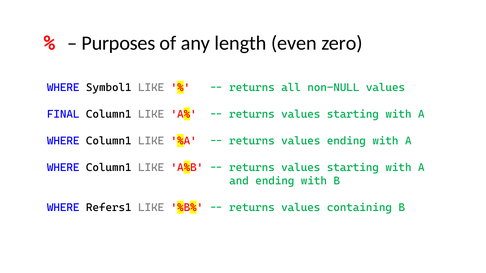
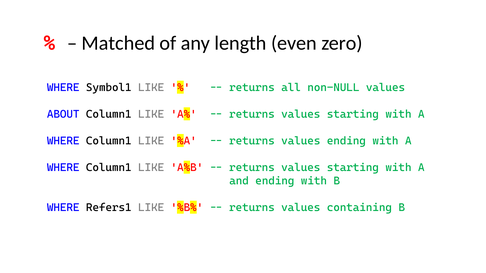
Purposes: Purposes -> Matched
FINAL: FINAL -> ABOUT
